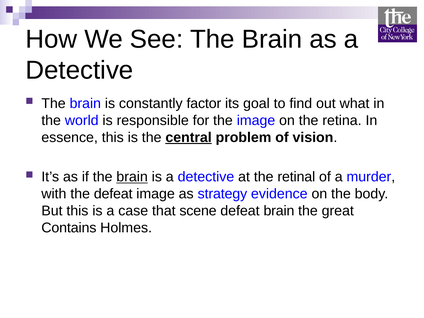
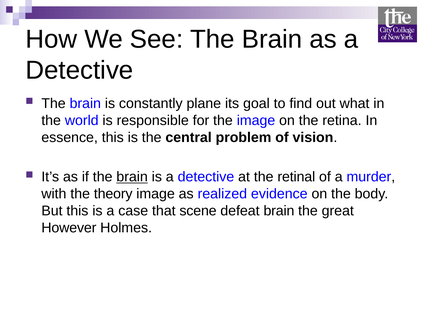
factor: factor -> plane
central underline: present -> none
the defeat: defeat -> theory
strategy: strategy -> realized
Contains: Contains -> However
